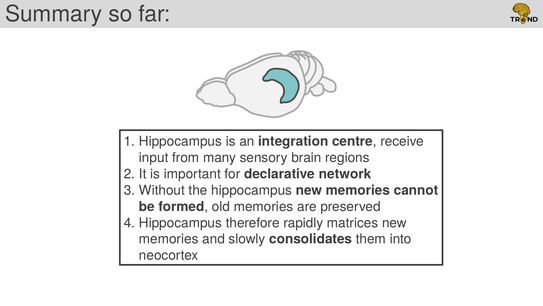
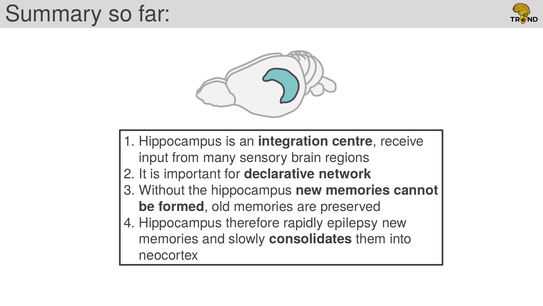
matrices: matrices -> epilepsy
